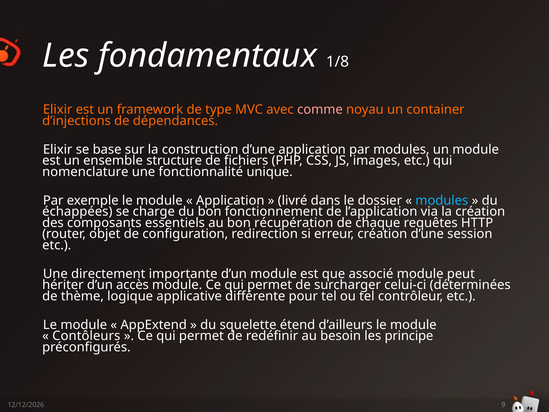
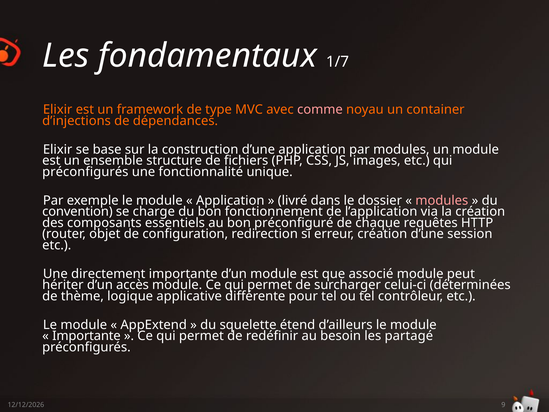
1/8: 1/8 -> 1/7
nomenclature at (85, 172): nomenclature -> préconfigurés
modules at (442, 200) colour: light blue -> pink
échappées: échappées -> convention
récupération: récupération -> préconfiguré
Contôleurs at (86, 336): Contôleurs -> Importante
principe: principe -> partagé
